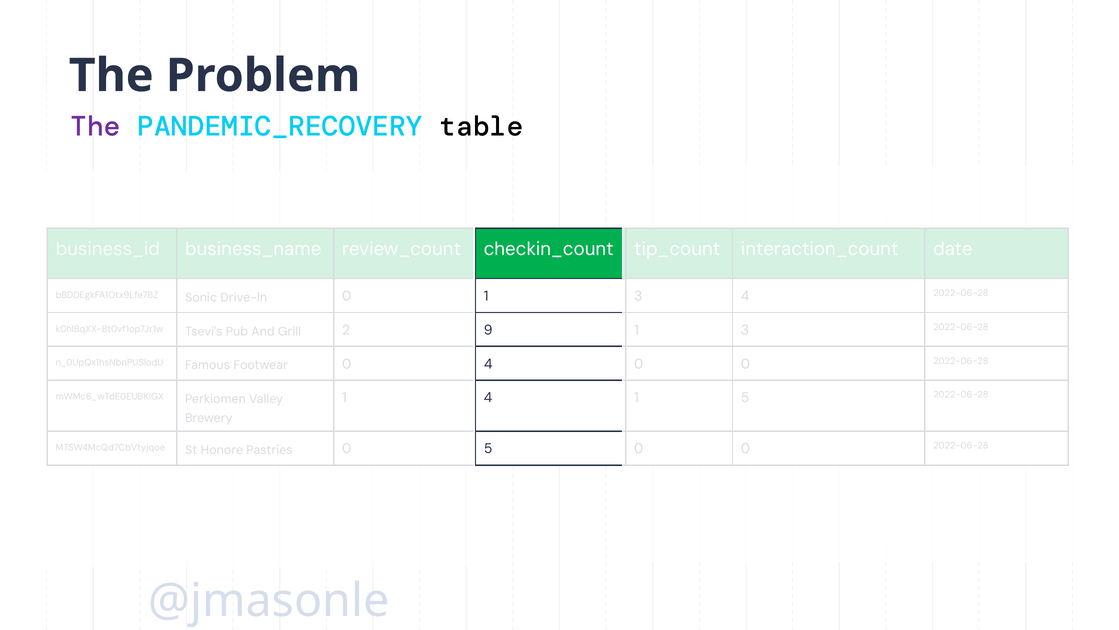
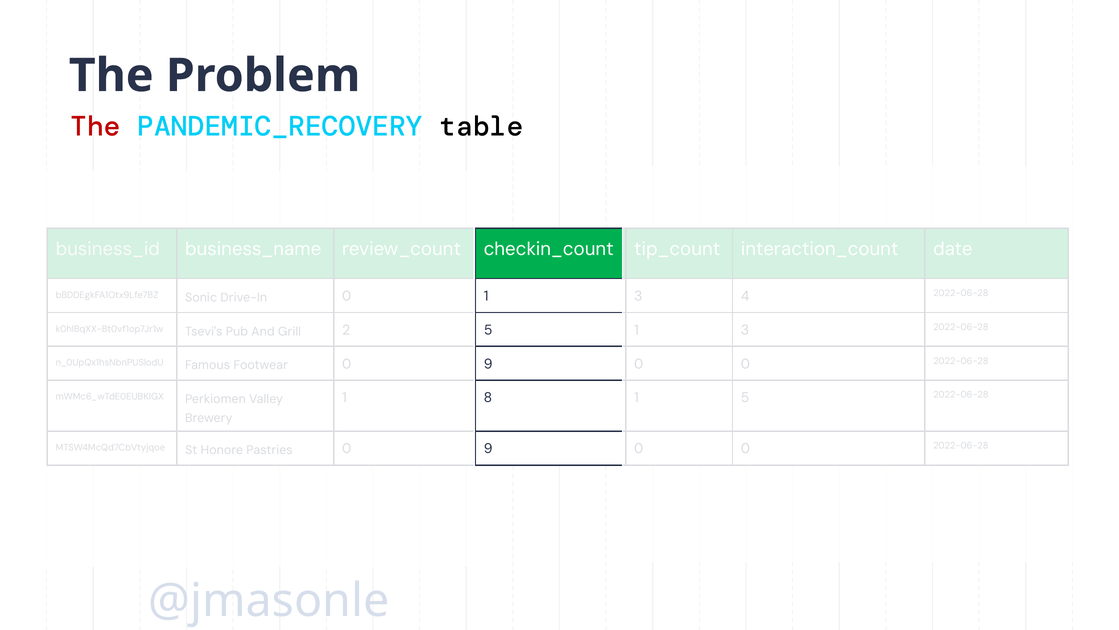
The at (95, 127) colour: purple -> red
9 at (488, 330): 9 -> 5
4 at (488, 364): 4 -> 9
4 at (488, 397): 4 -> 8
5 at (488, 448): 5 -> 9
